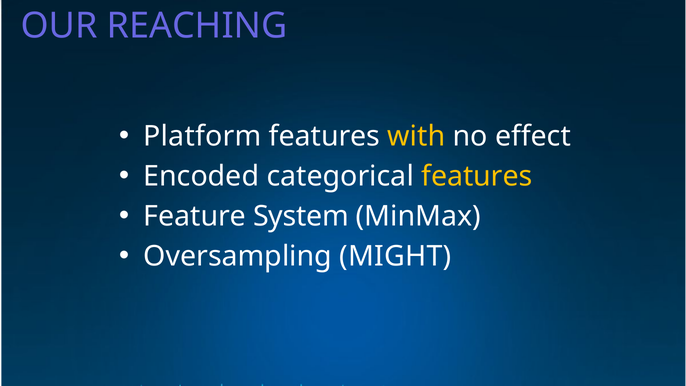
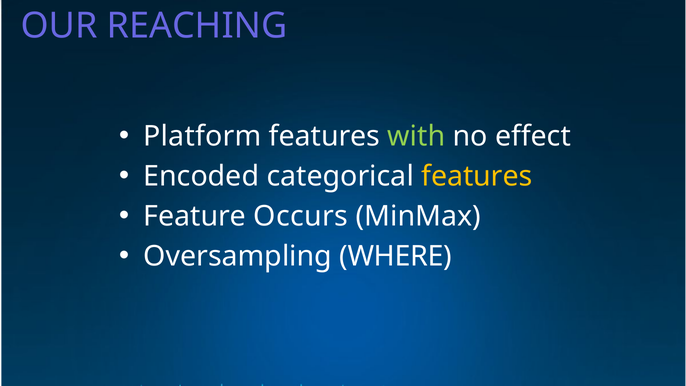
with colour: yellow -> light green
System: System -> Occurs
MIGHT: MIGHT -> WHERE
